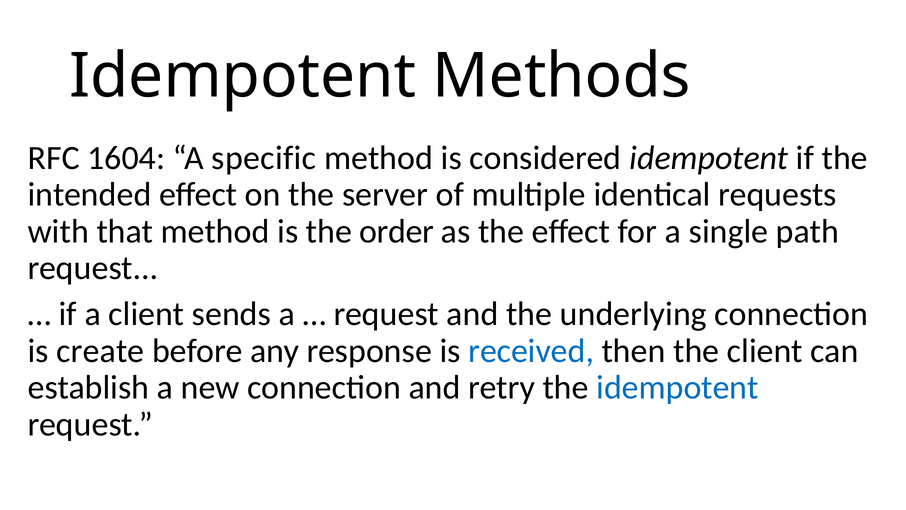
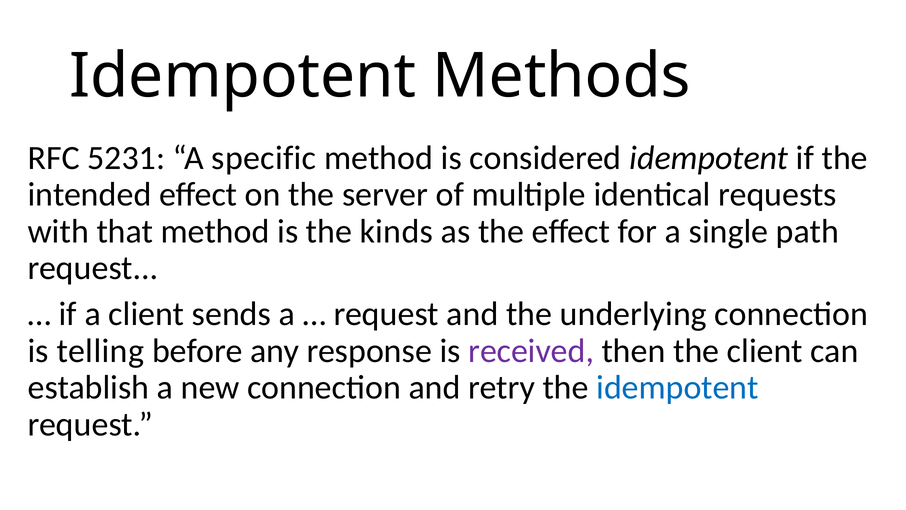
1604: 1604 -> 5231
order: order -> kinds
create: create -> telling
received colour: blue -> purple
